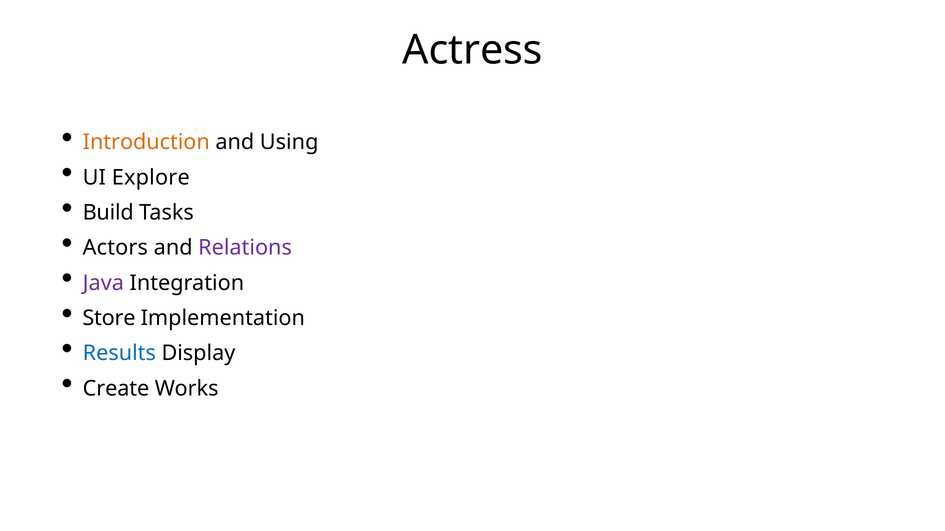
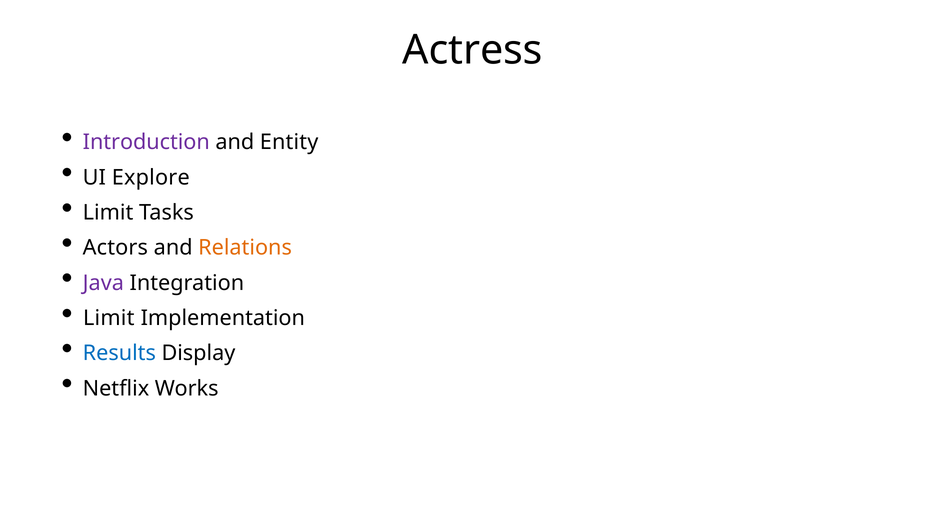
Introduction colour: orange -> purple
Using: Using -> Entity
Build at (108, 213): Build -> Limit
Relations colour: purple -> orange
Store at (109, 318): Store -> Limit
Create: Create -> Netflix
